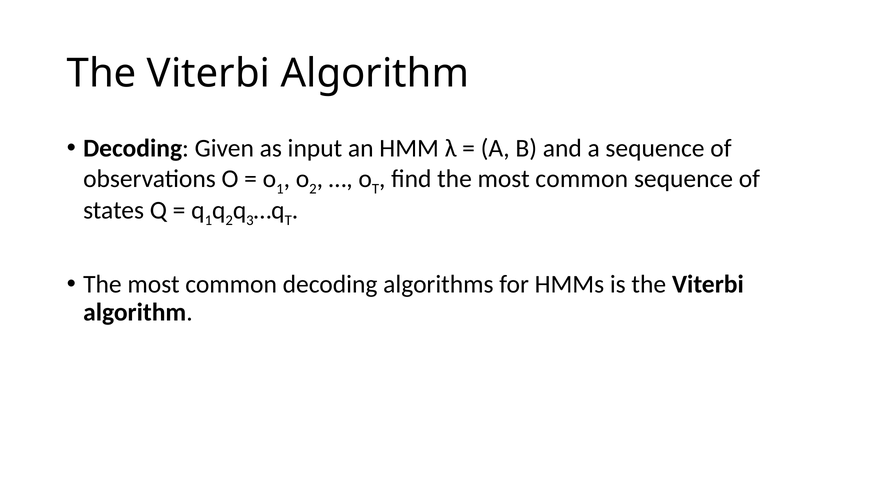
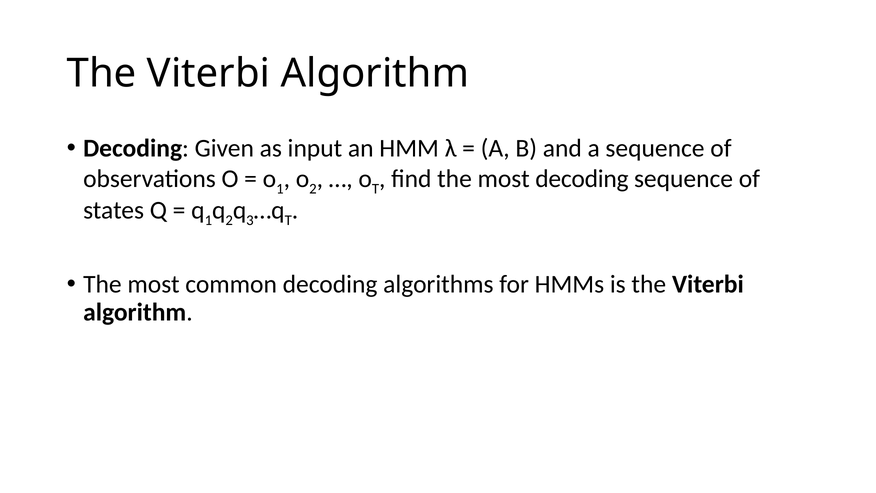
find the most common: common -> decoding
